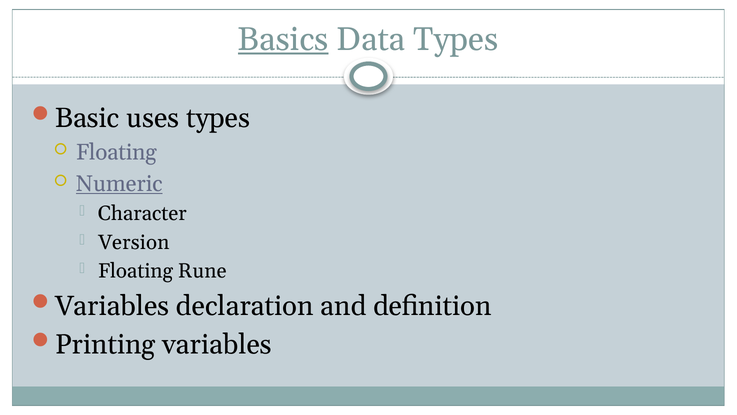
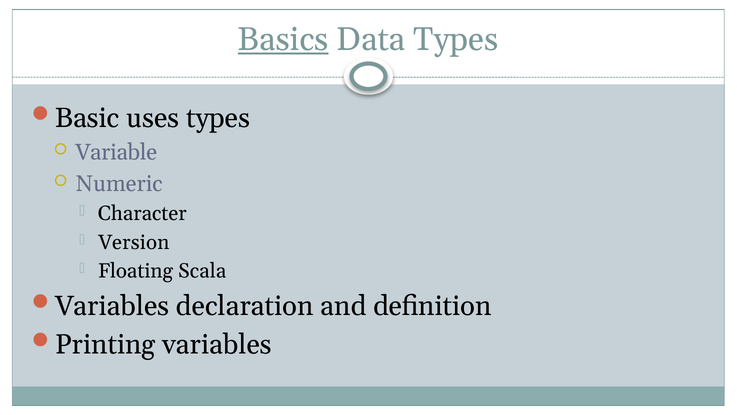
Floating at (116, 152): Floating -> Variable
Numeric underline: present -> none
Rune: Rune -> Scala
